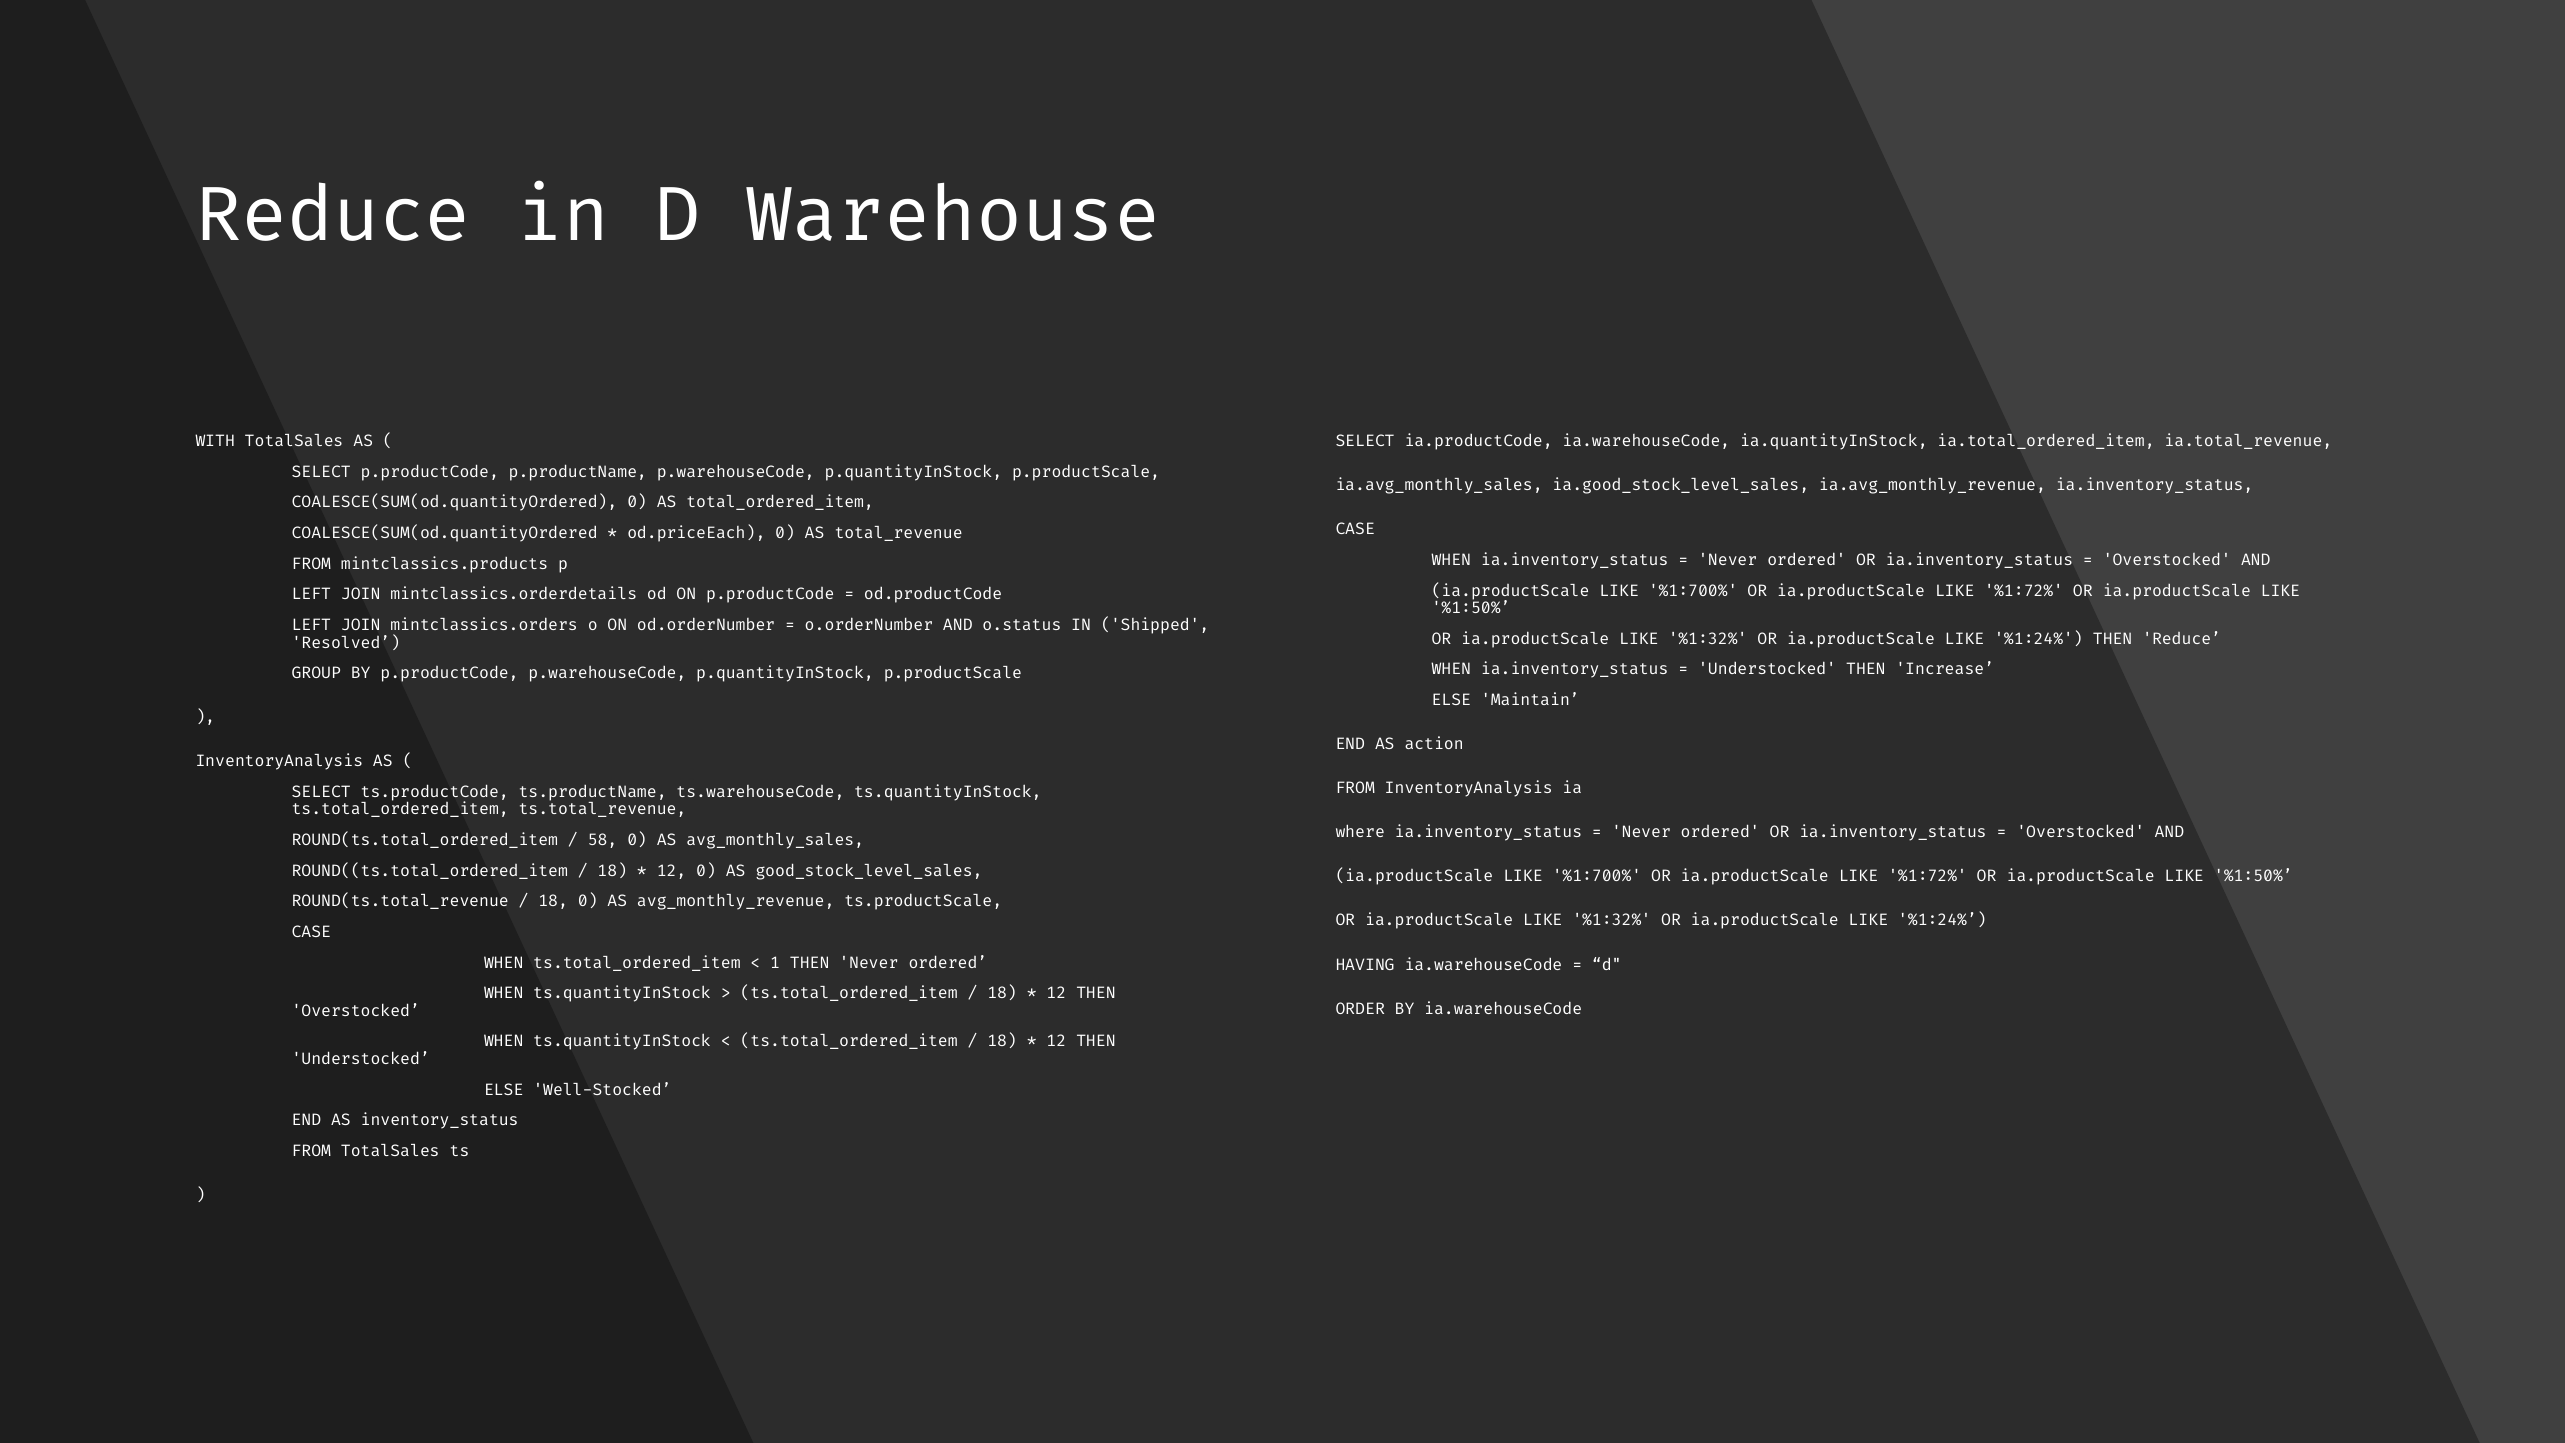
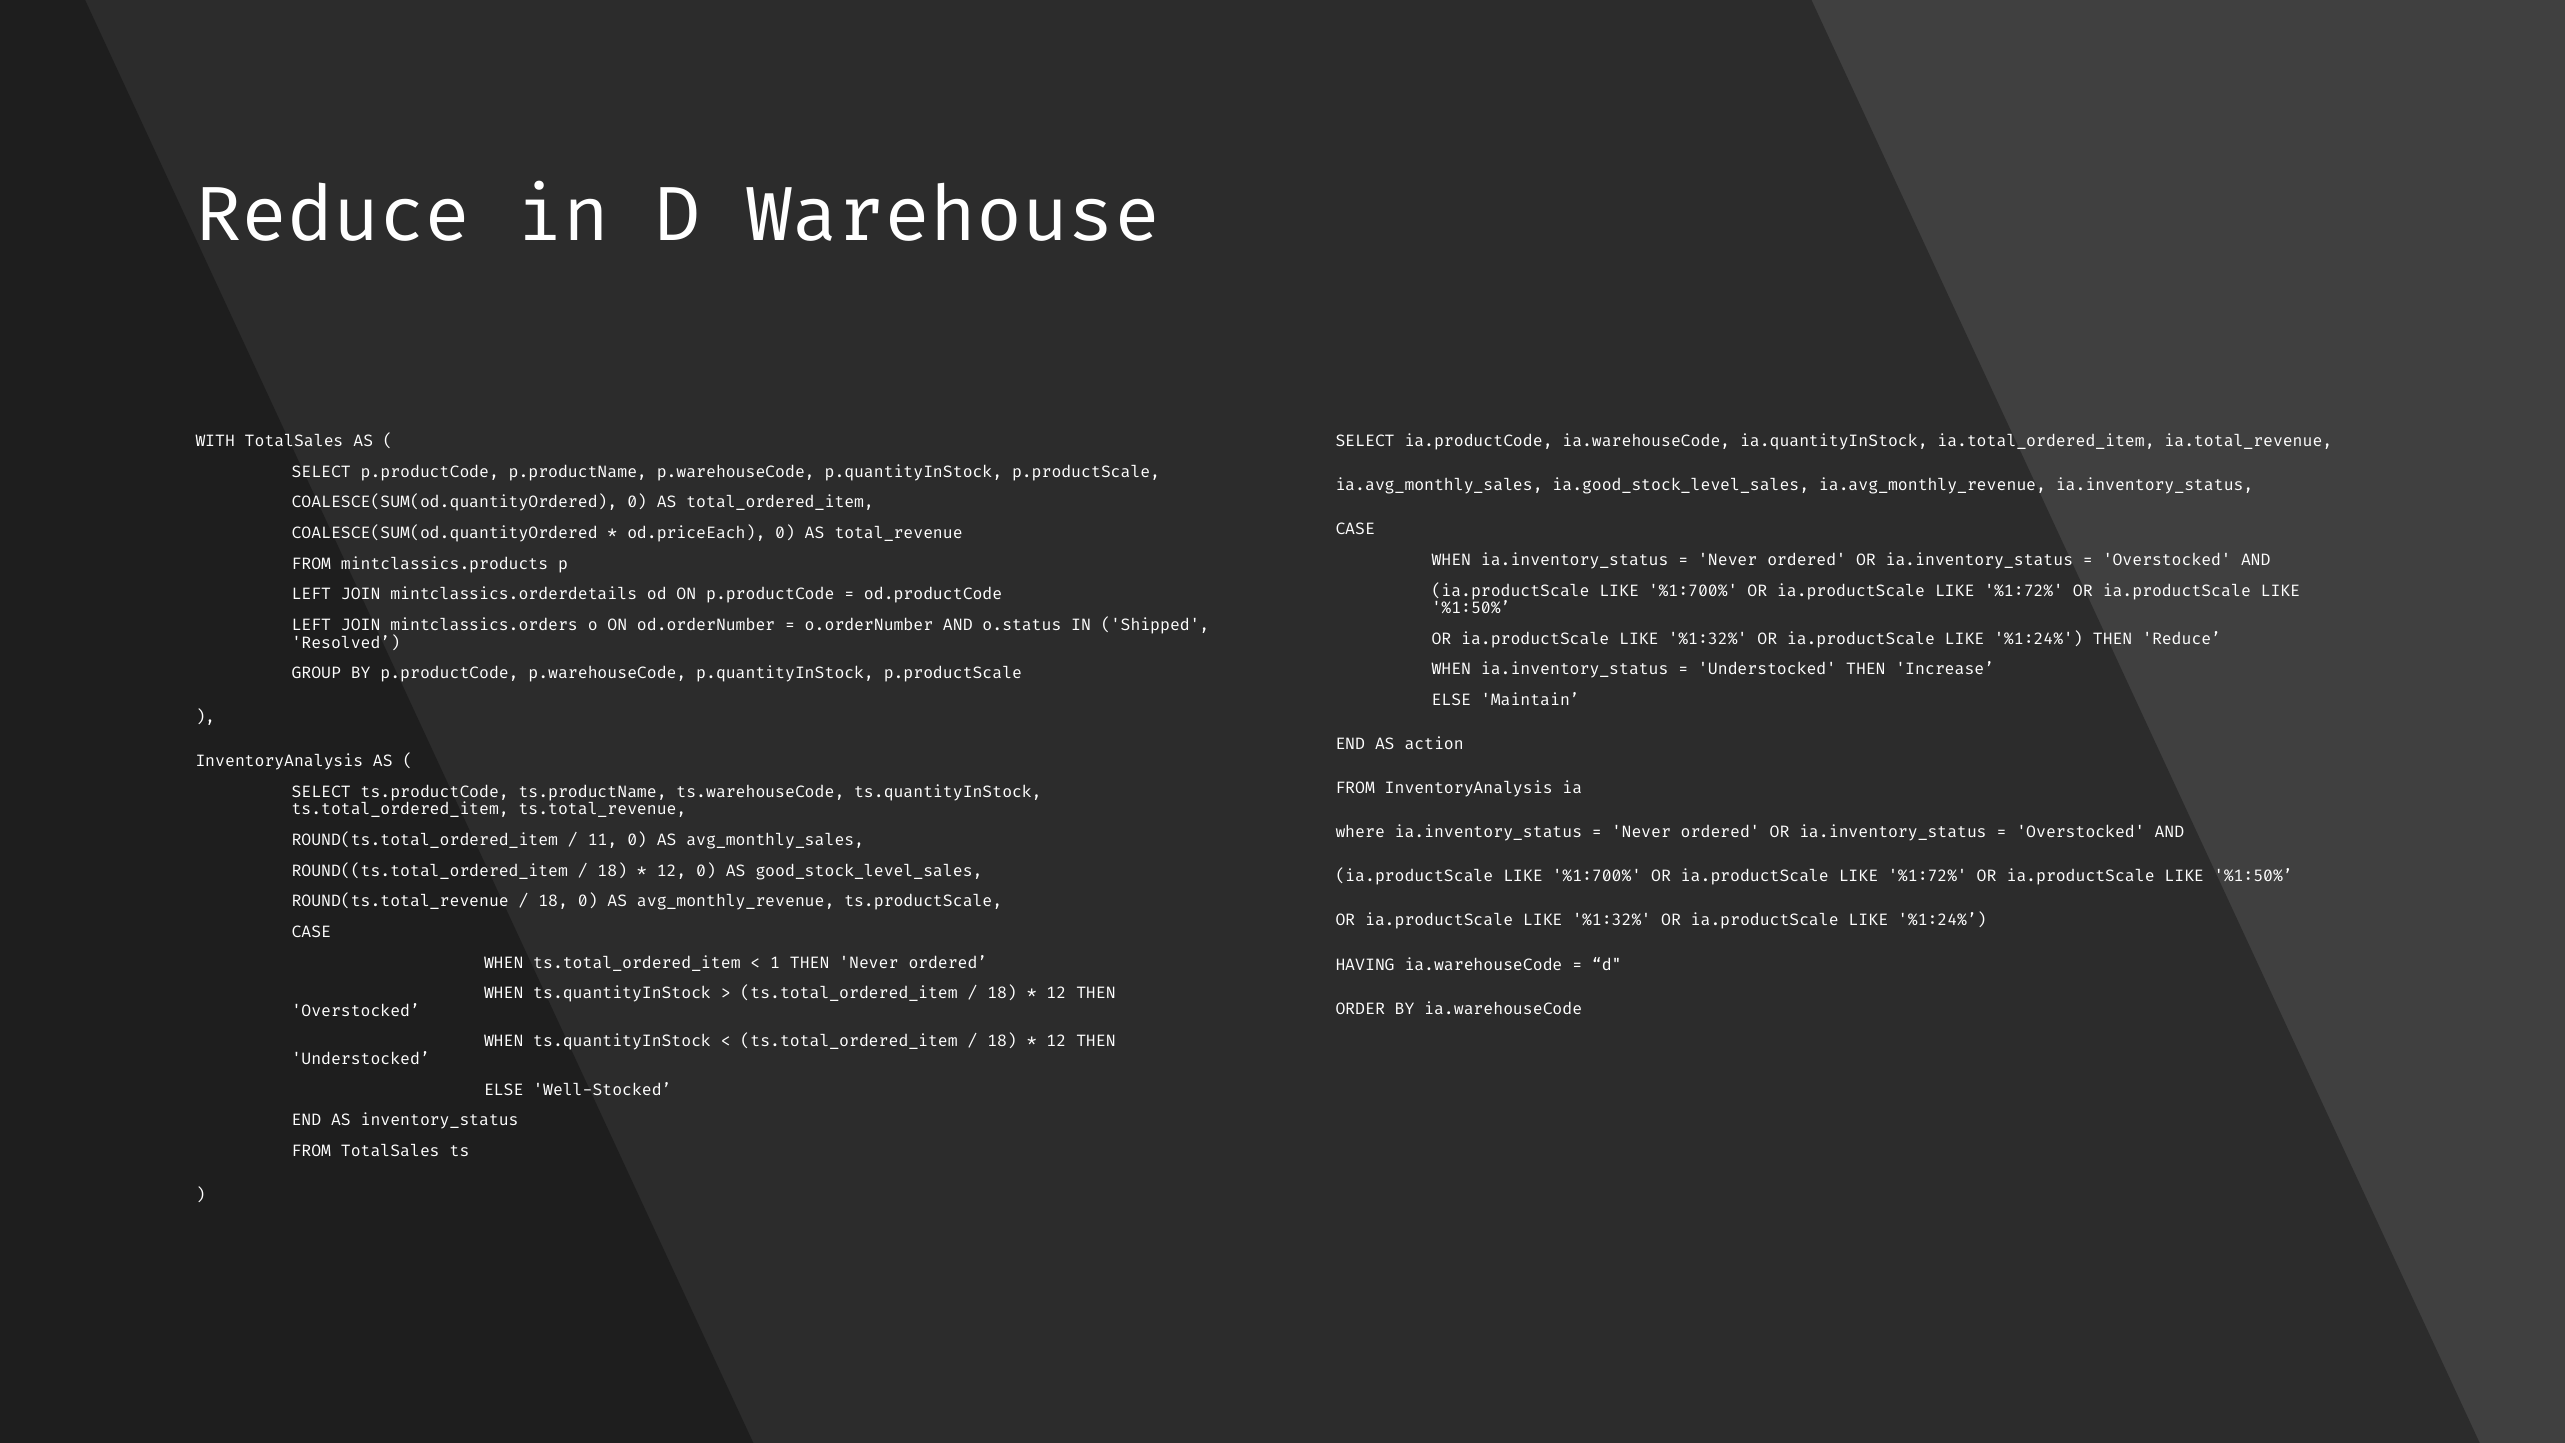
58: 58 -> 11
